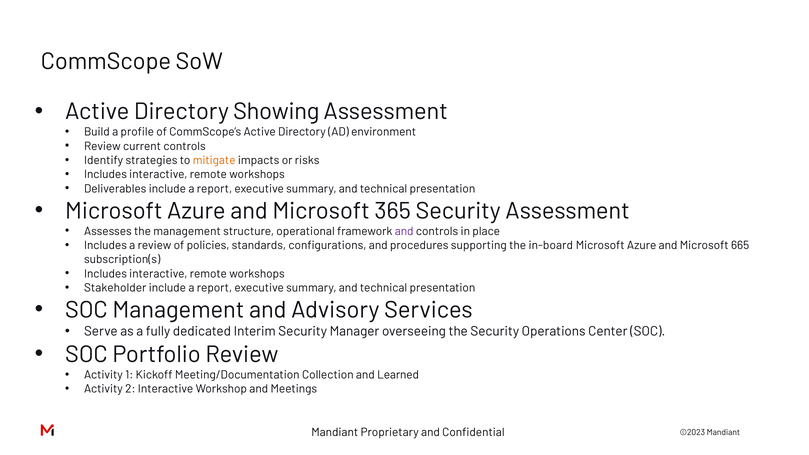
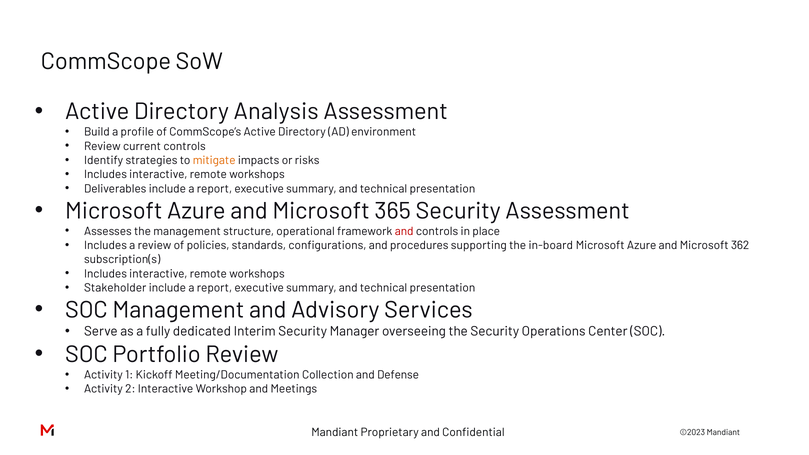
Showing: Showing -> Analysis
and at (404, 231) colour: purple -> red
665: 665 -> 362
Learned: Learned -> Defense
